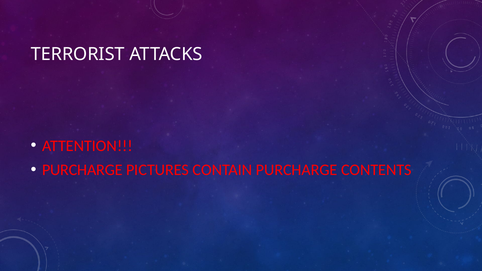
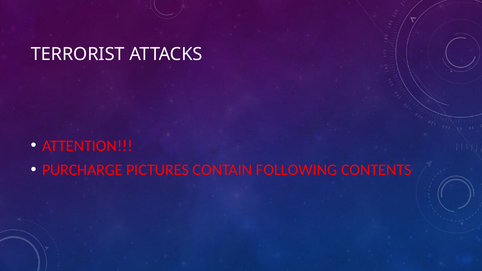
CONTAIN PURCHARGE: PURCHARGE -> FOLLOWING
